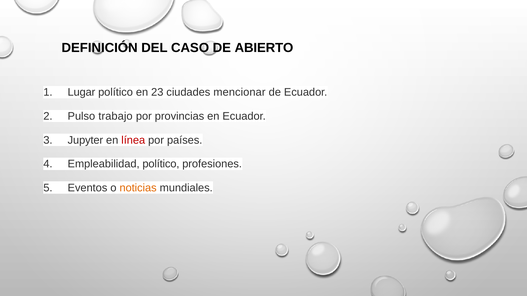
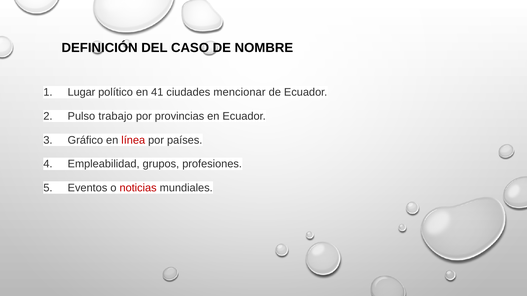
ABIERTO: ABIERTO -> NOMBRE
23: 23 -> 41
Jupyter: Jupyter -> Gráfico
Empleabilidad político: político -> grupos
noticias colour: orange -> red
